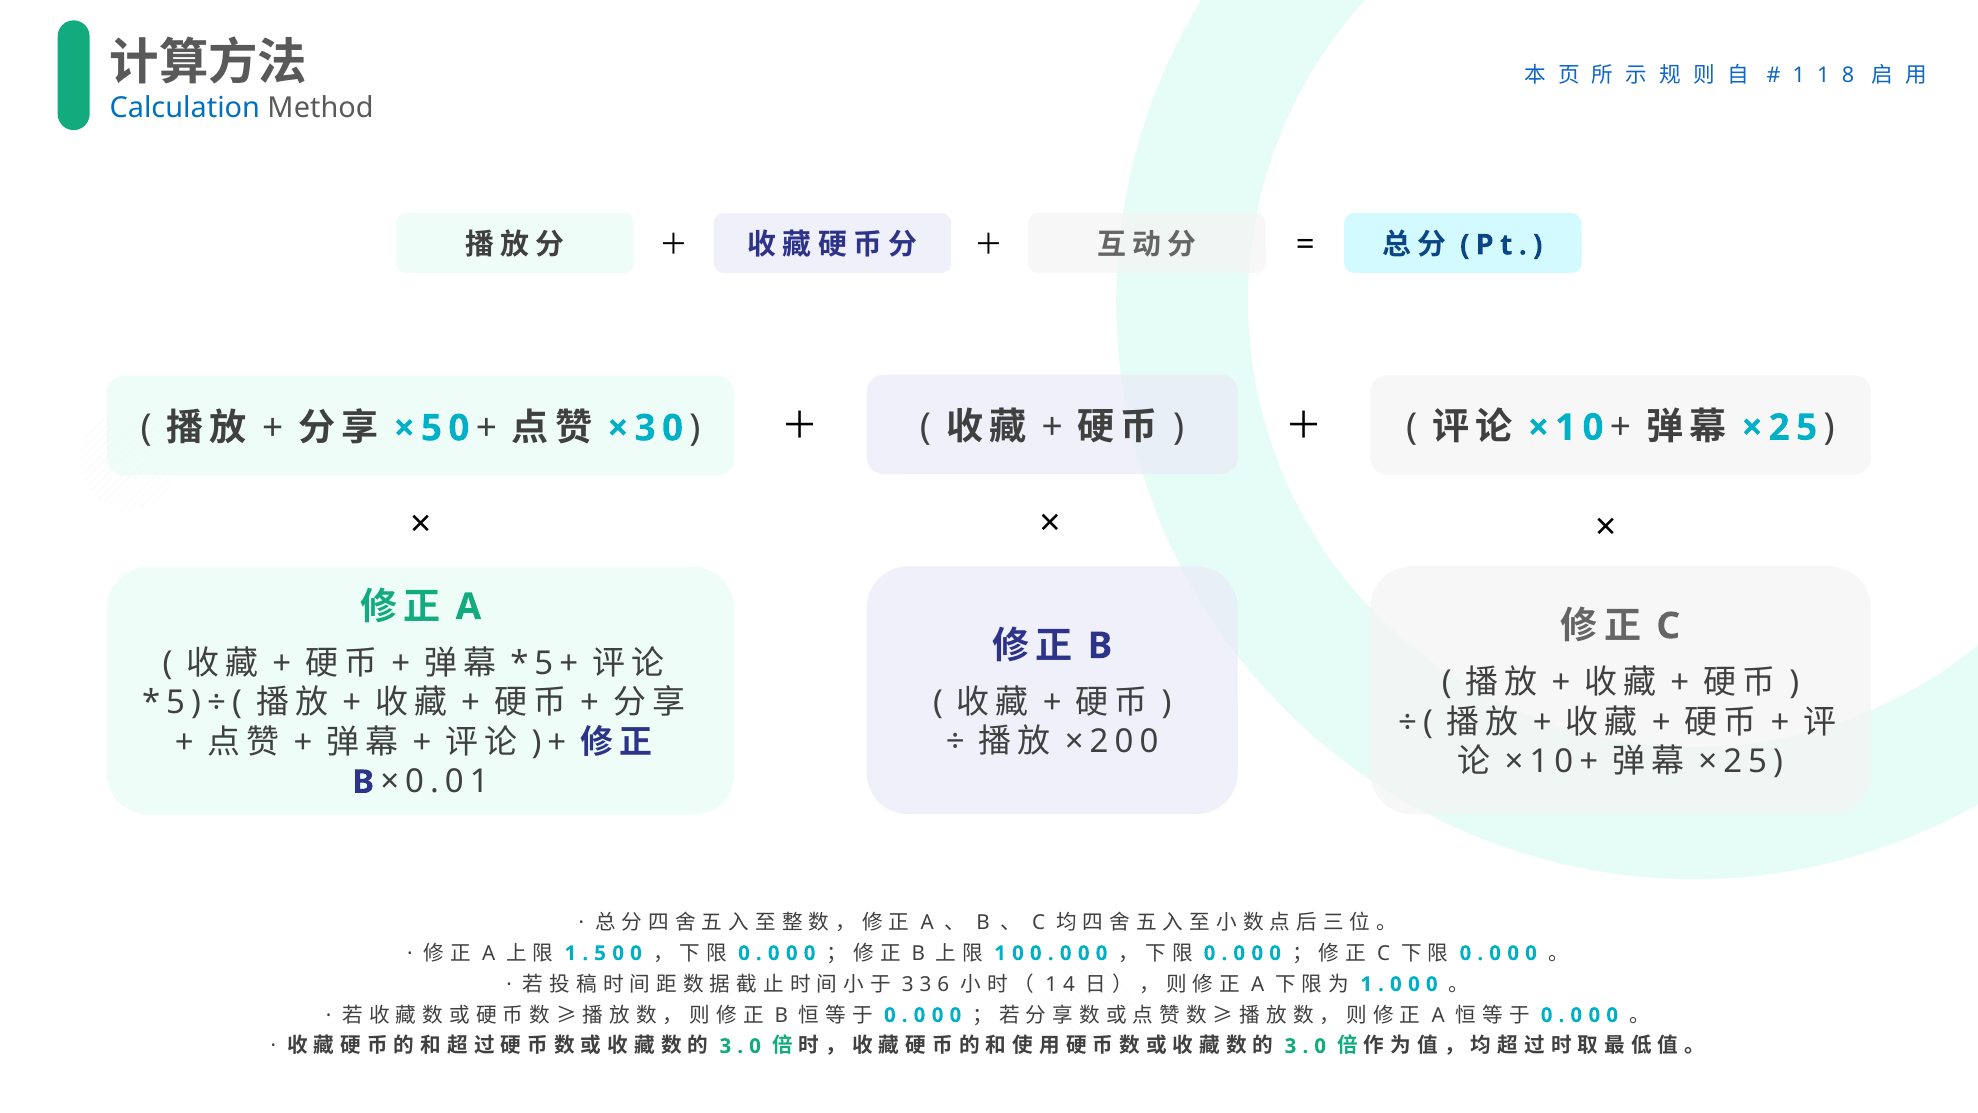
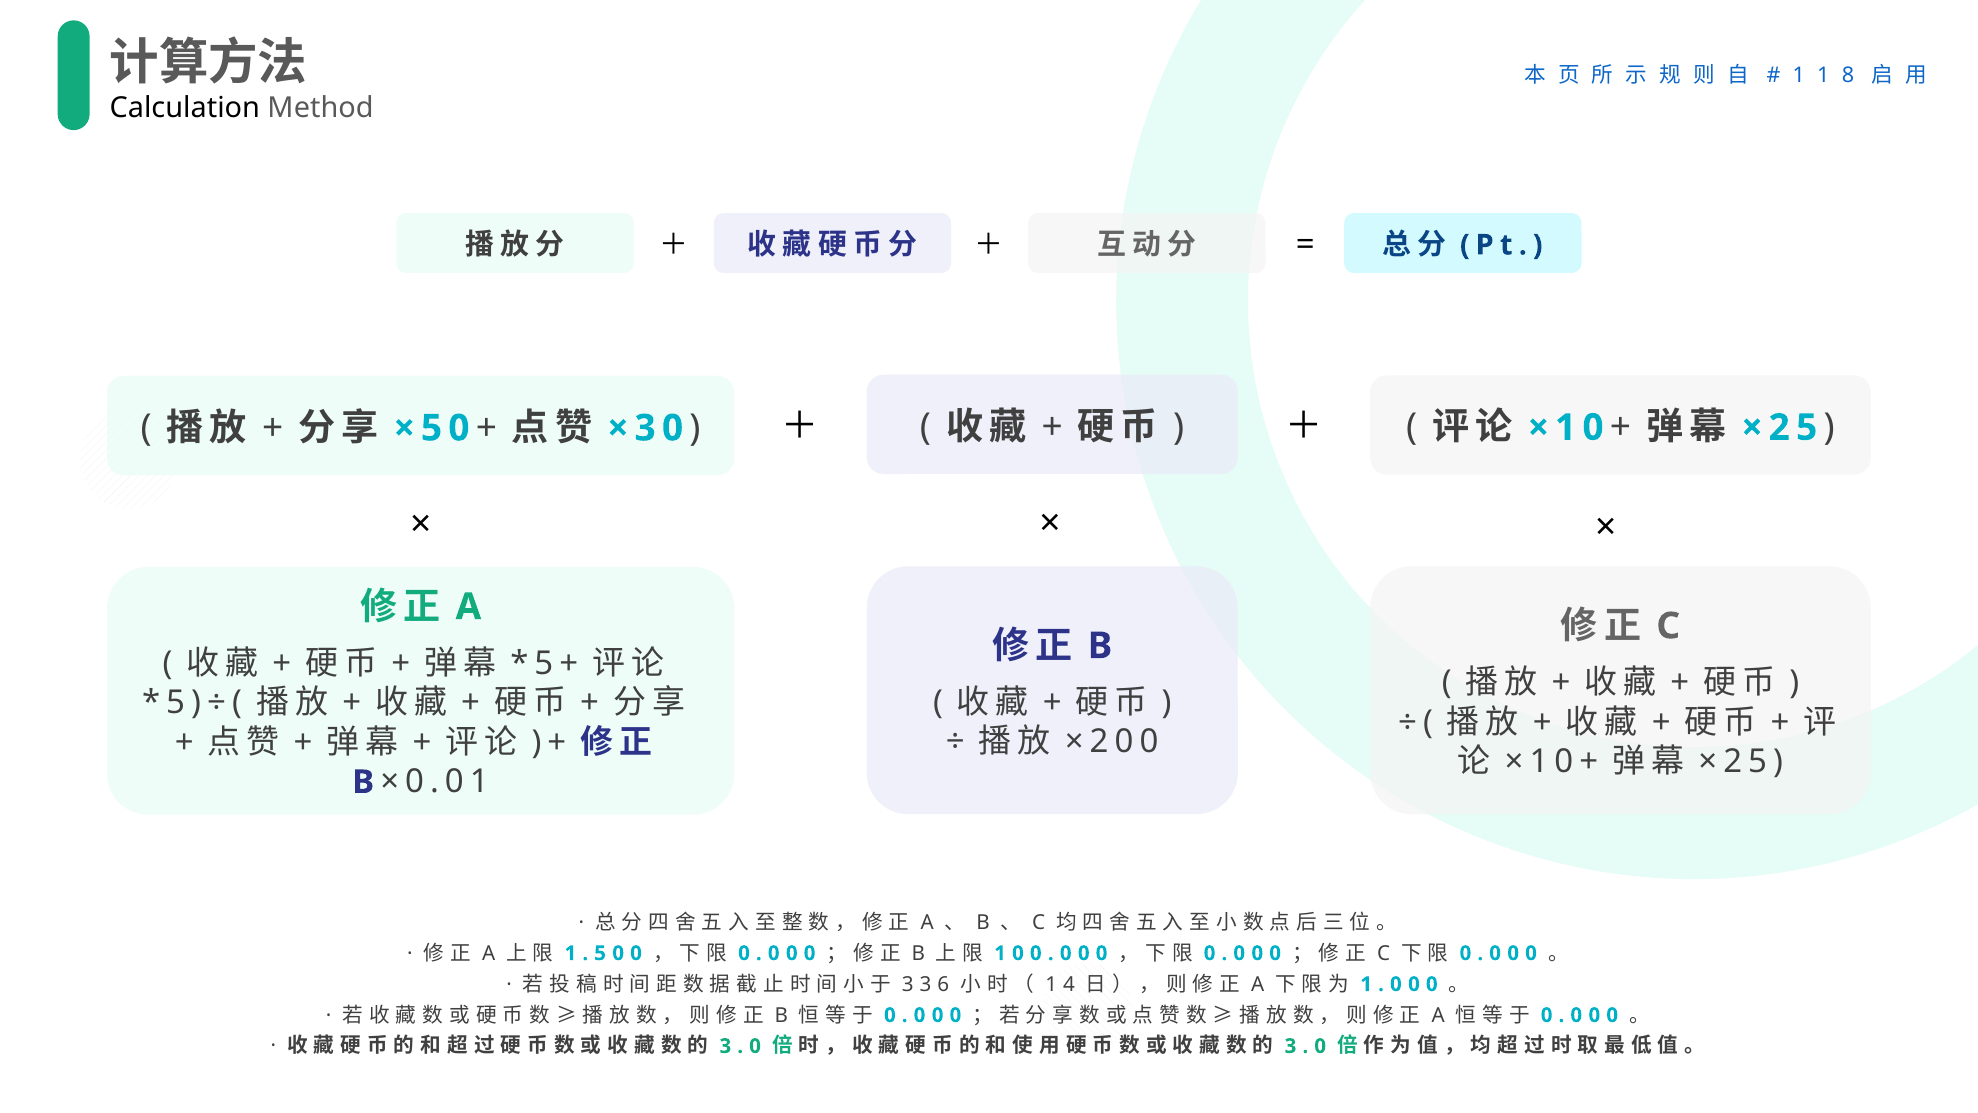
Calculation colour: blue -> black
